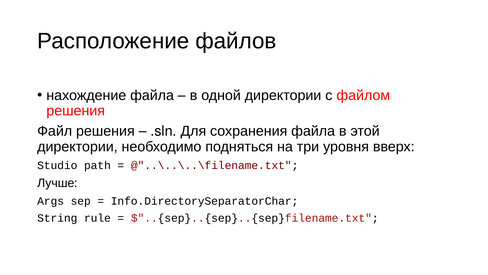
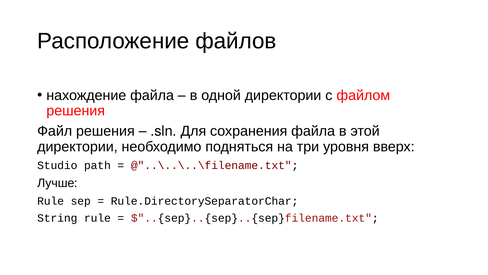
Args at (51, 201): Args -> Rule
Info.DirectorySeparatorChar: Info.DirectorySeparatorChar -> Rule.DirectorySeparatorChar
